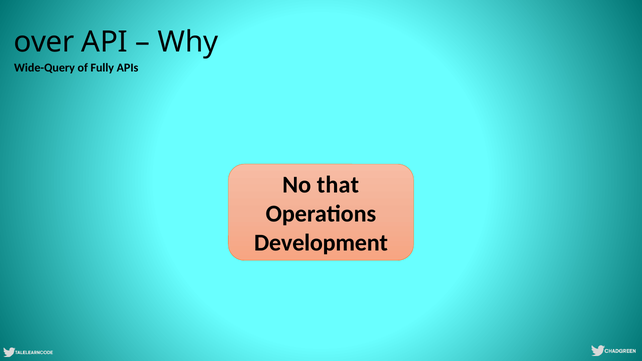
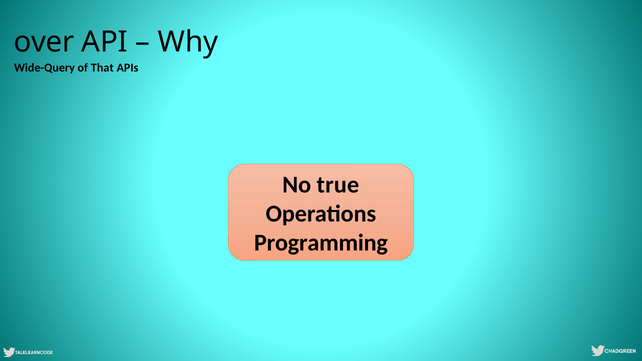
Fully: Fully -> That
that: that -> true
Development: Development -> Programming
